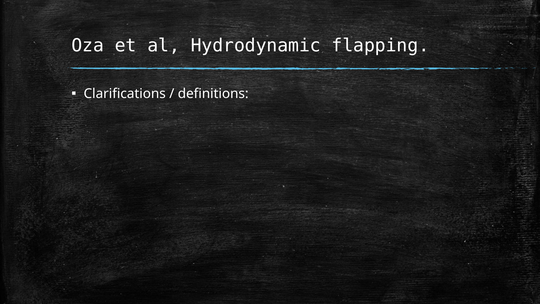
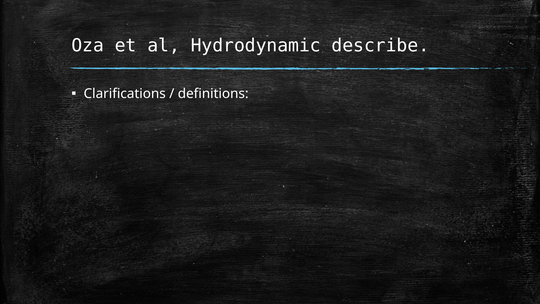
flapping: flapping -> describe
